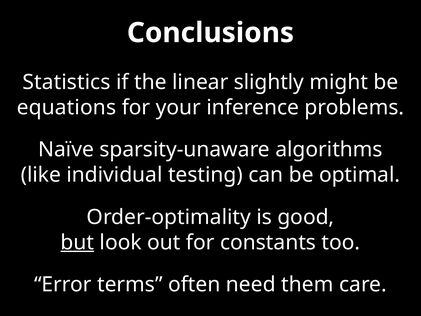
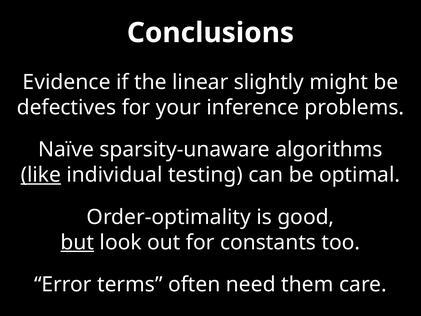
Statistics: Statistics -> Evidence
equations: equations -> defectives
like underline: none -> present
